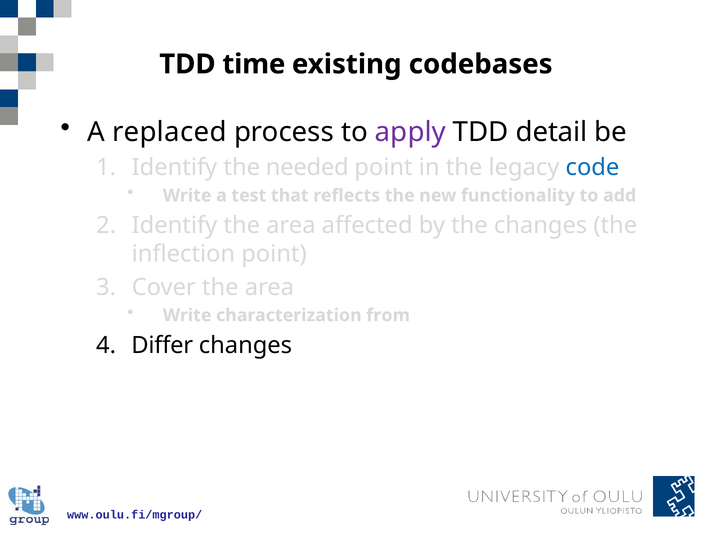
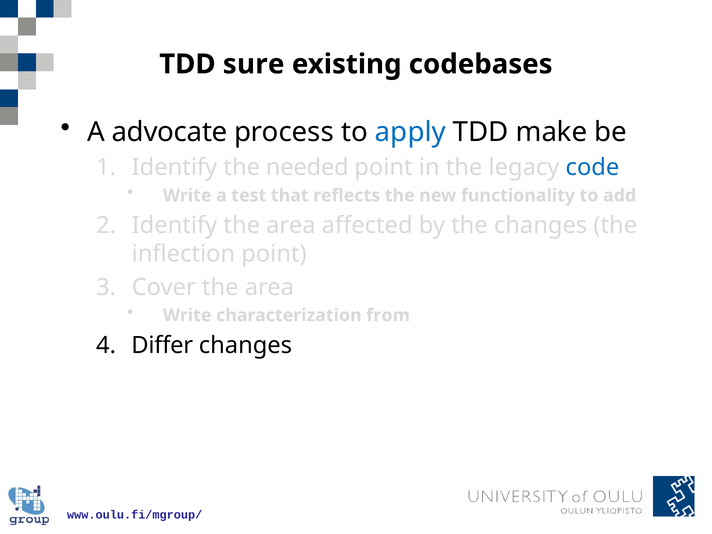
time: time -> sure
replaced: replaced -> advocate
apply colour: purple -> blue
detail: detail -> make
